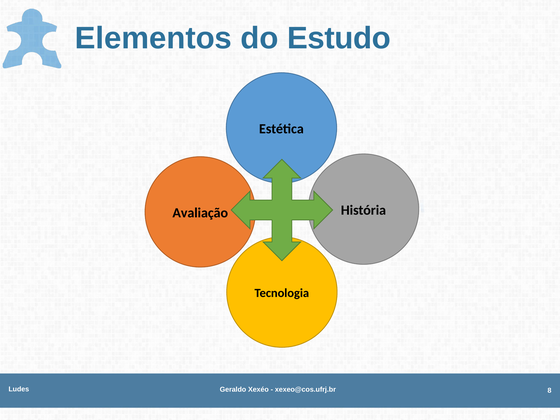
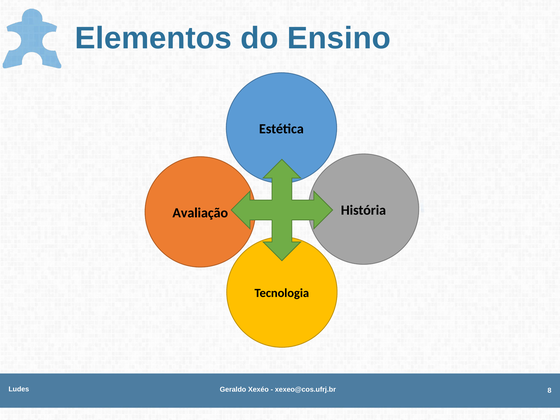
Estudo: Estudo -> Ensino
